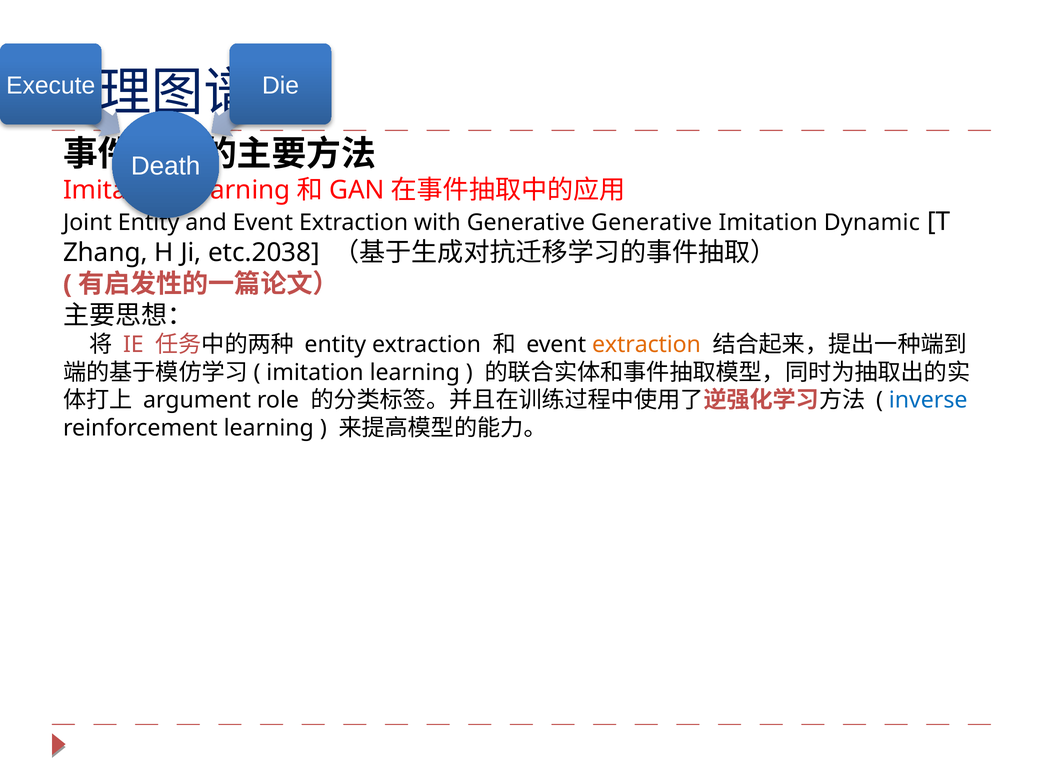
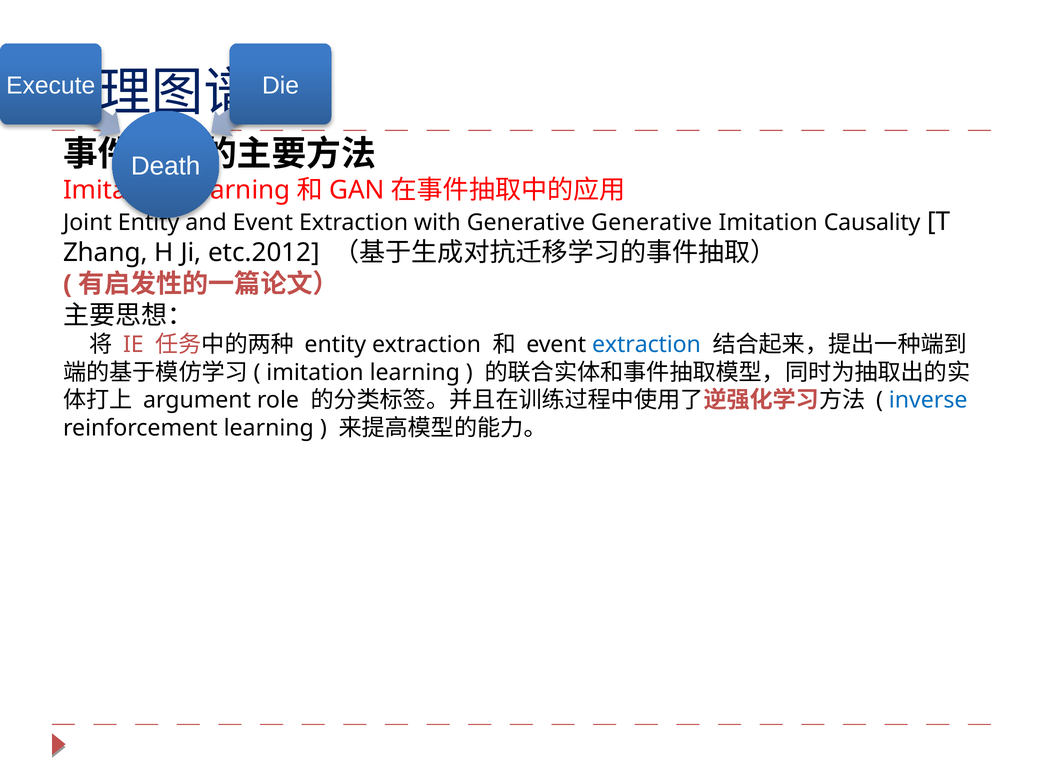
Dynamic: Dynamic -> Causality
etc.2038: etc.2038 -> etc.2012
extraction at (646, 345) colour: orange -> blue
